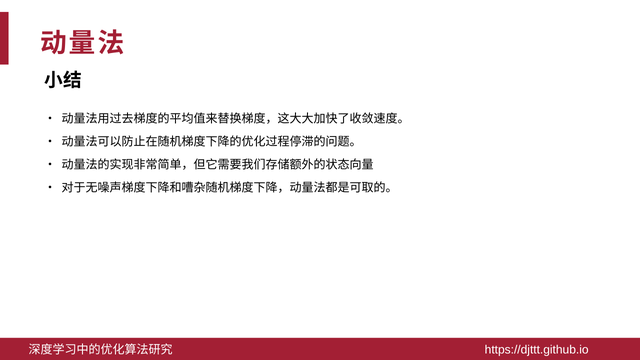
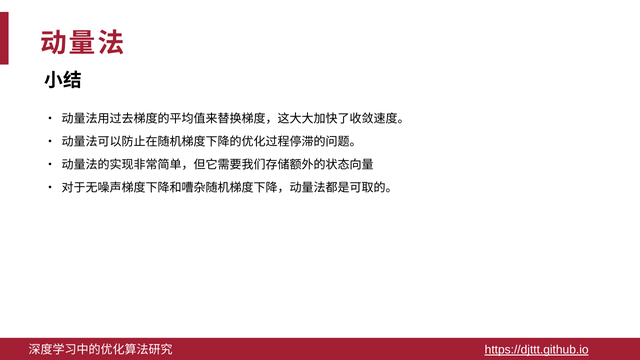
https://djttt.github.io underline: none -> present
